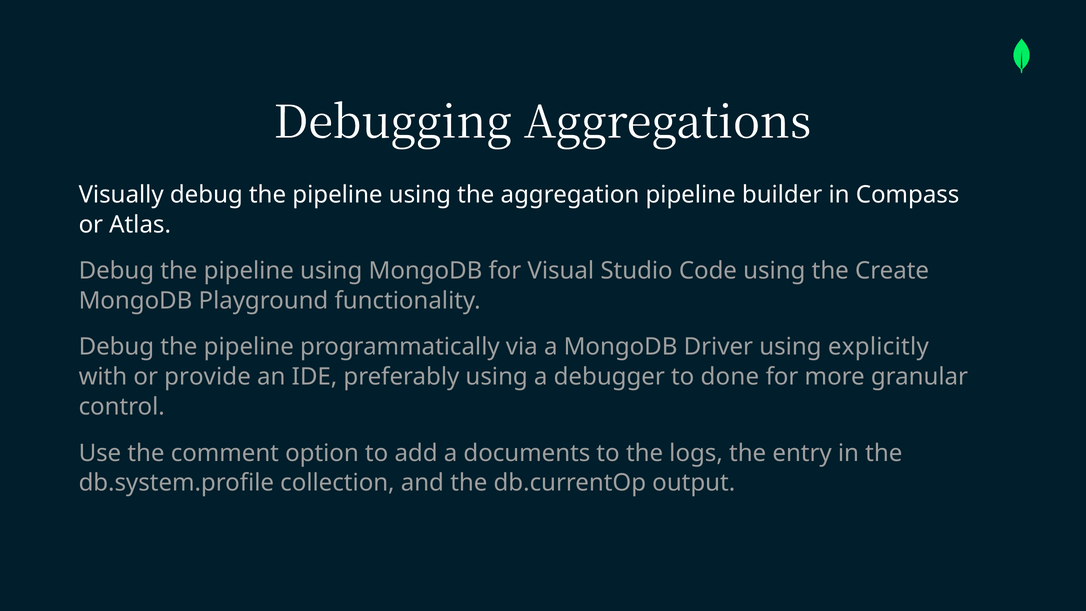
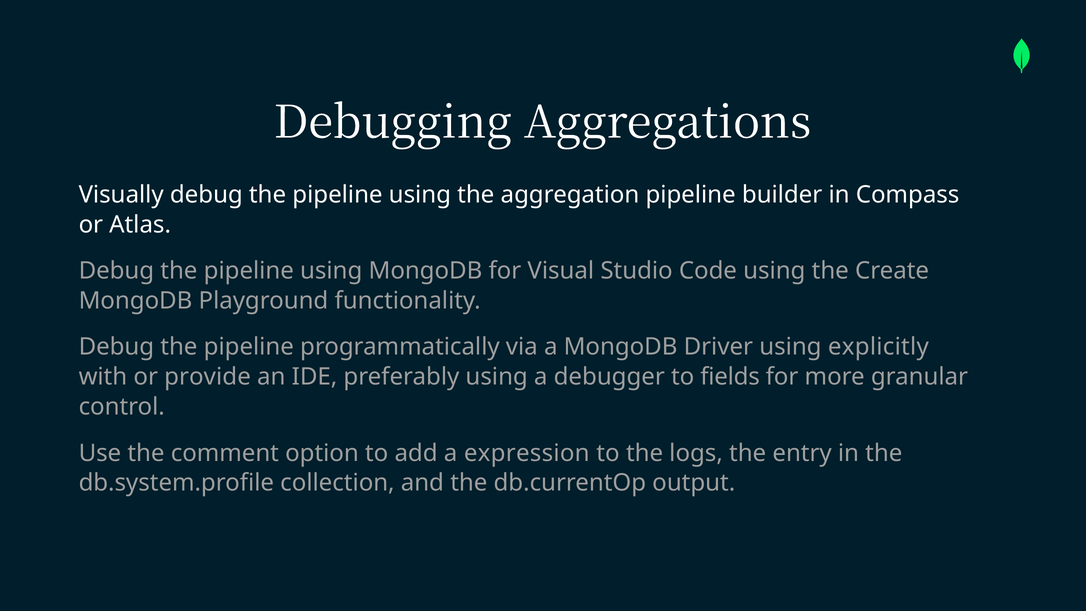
done: done -> fields
documents: documents -> expression
